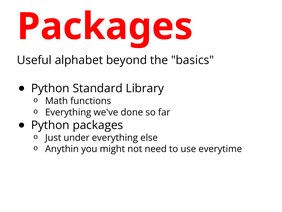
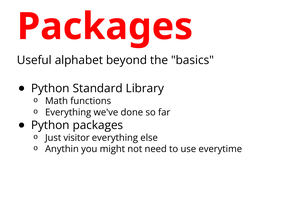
under: under -> visitor
